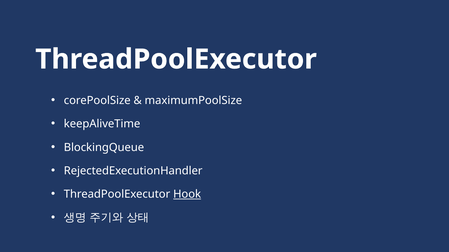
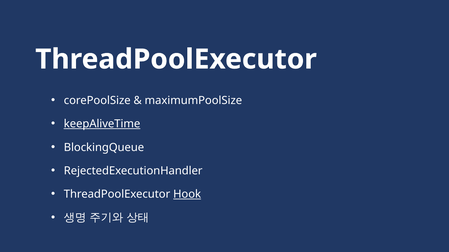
keepAliveTime underline: none -> present
